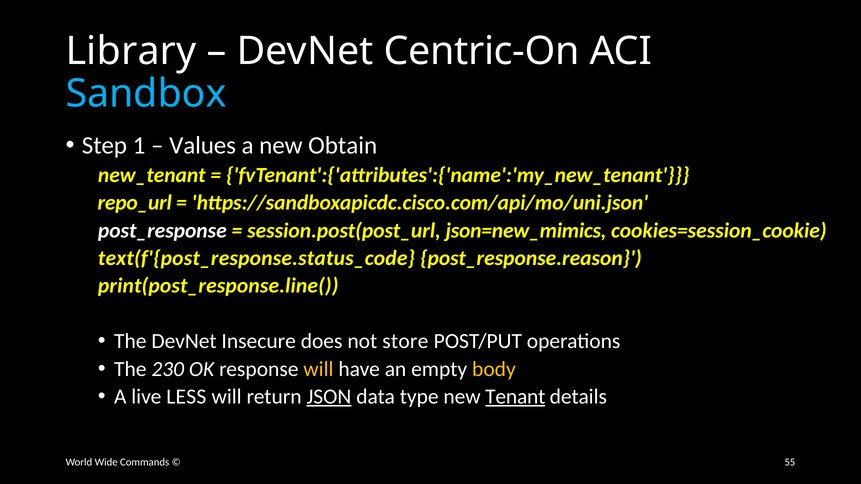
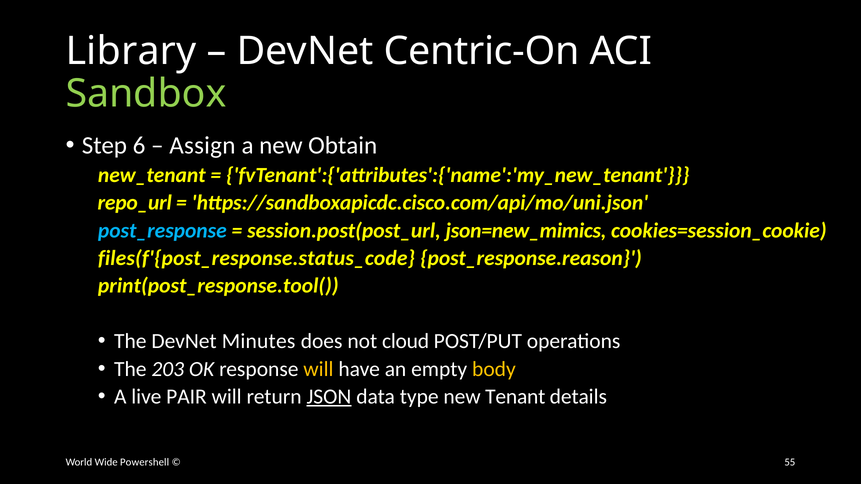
Sandbox colour: light blue -> light green
1: 1 -> 6
Values: Values -> Assign
post_response colour: white -> light blue
text(f'{post_response.status_code: text(f'{post_response.status_code -> files(f'{post_response.status_code
print(post_response.line(: print(post_response.line( -> print(post_response.tool(
Insecure: Insecure -> Minutes
store: store -> cloud
230: 230 -> 203
LESS: LESS -> PAIR
Tenant underline: present -> none
Commands: Commands -> Powershell
